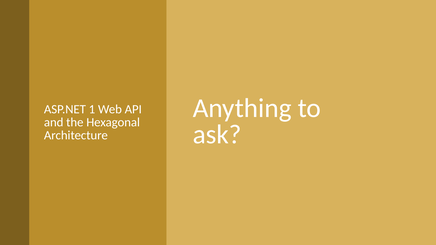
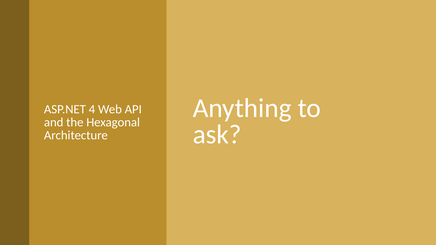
1: 1 -> 4
